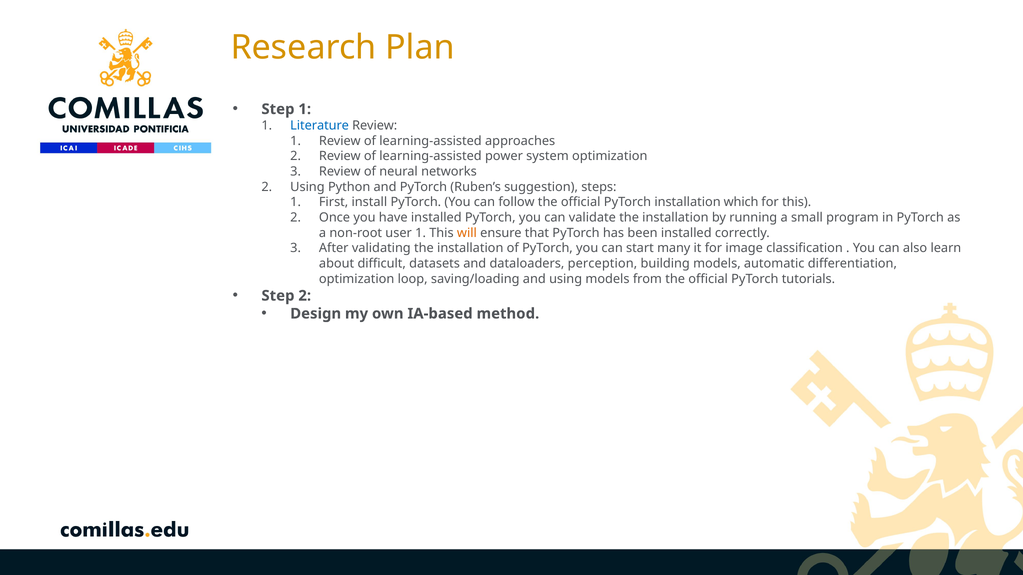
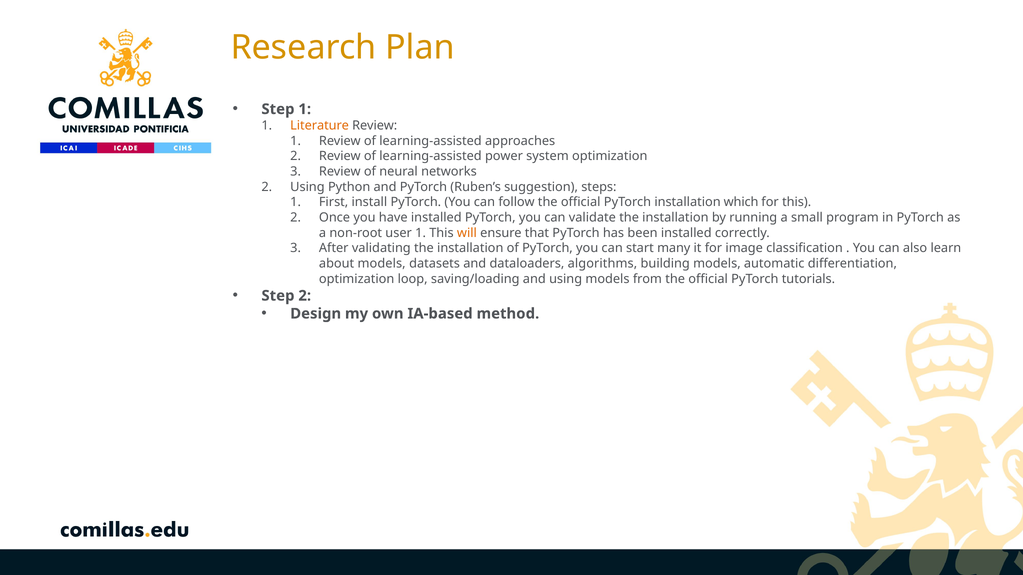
Literature colour: blue -> orange
about difficult: difficult -> models
perception: perception -> algorithms
